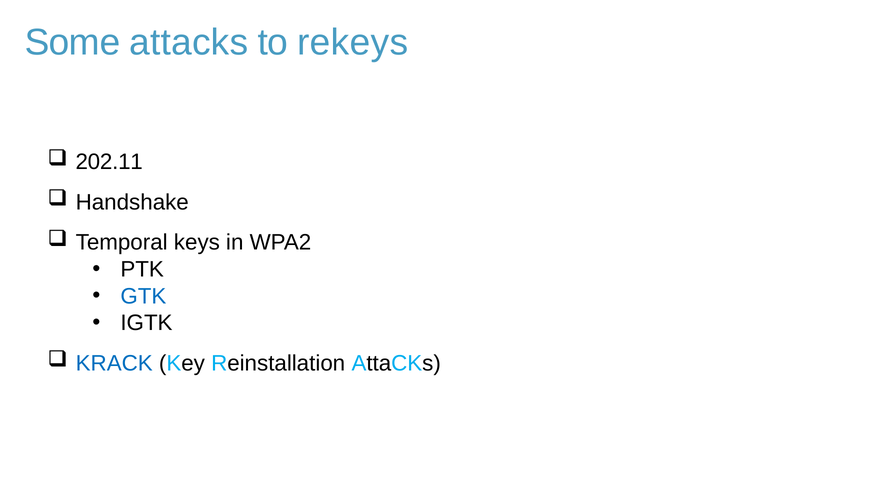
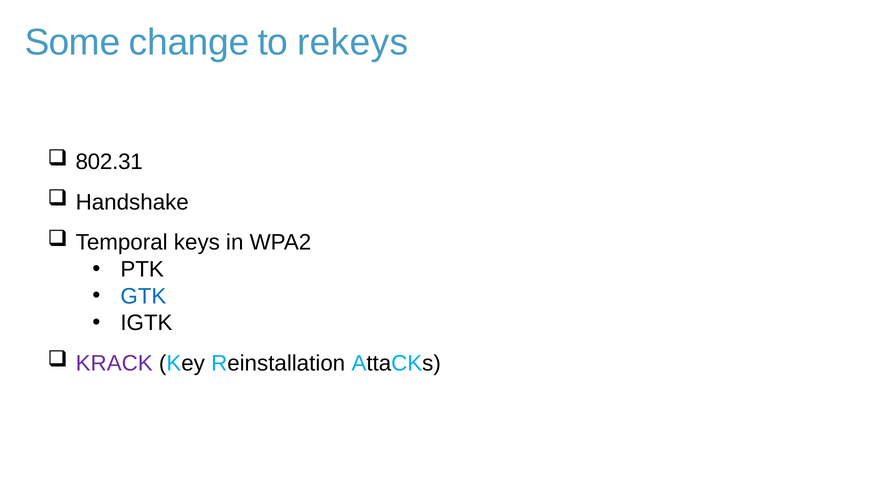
Some attacks: attacks -> change
202.11: 202.11 -> 802.31
KRACK colour: blue -> purple
